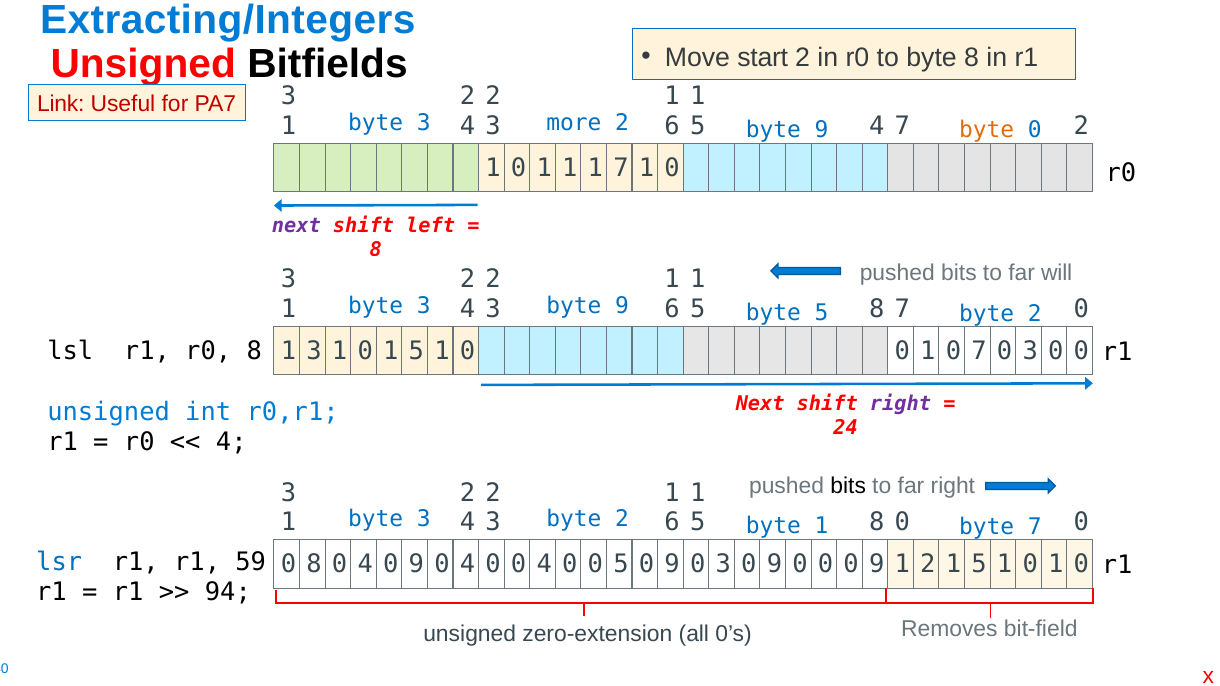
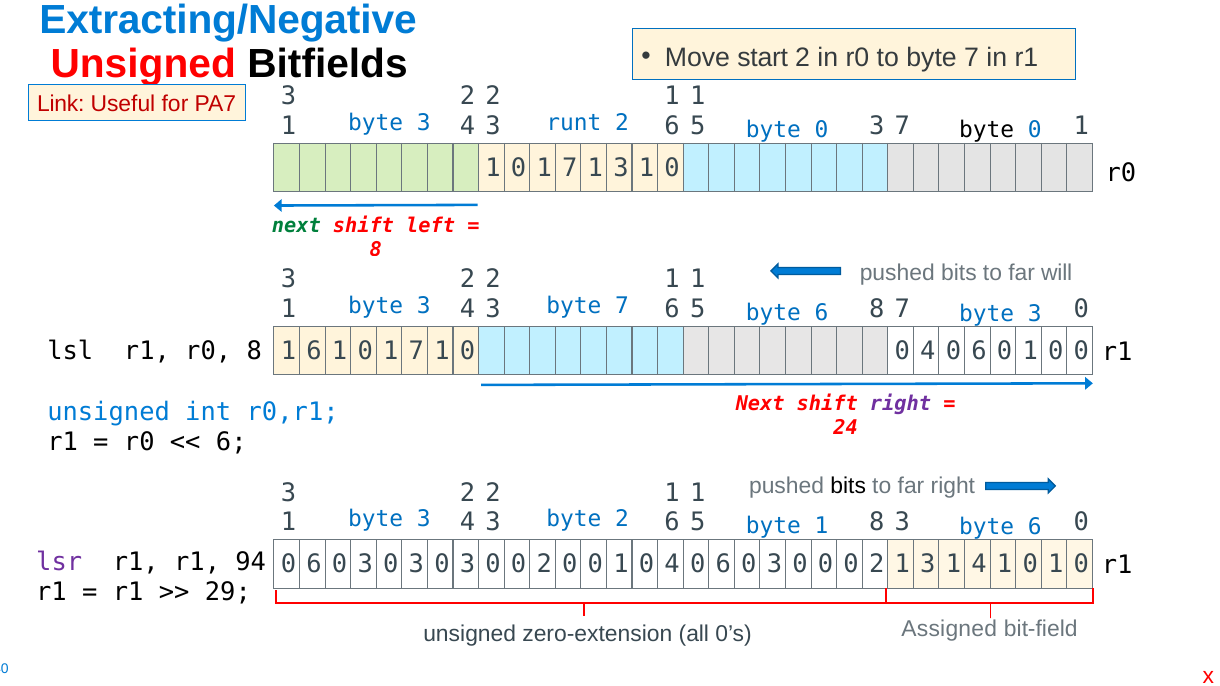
Extracting/Integers: Extracting/Integers -> Extracting/Negative
to byte 8: 8 -> 7
more: more -> runt
4 at (877, 126): 4 -> 3
2 at (1081, 126): 2 -> 1
9 at (821, 130): 9 -> 0
byte at (987, 130) colour: orange -> black
1 at (570, 168): 1 -> 7
7 at (621, 168): 7 -> 3
next at (296, 226) colour: purple -> green
3 byte 9: 9 -> 7
5 at (821, 313): 5 -> 6
2 at (1035, 314): 2 -> 3
3 at (314, 351): 3 -> 6
5 at (416, 351): 5 -> 7
0 0 1: 1 -> 4
7 at (979, 351): 7 -> 6
3 at (1030, 351): 3 -> 1
4 at (231, 442): 4 -> 6
0 at (902, 522): 0 -> 3
7 at (1035, 527): 7 -> 6
lsr colour: blue -> purple
59: 59 -> 94
8 at (314, 565): 8 -> 6
4 at (365, 565): 4 -> 3
9 at (416, 565): 9 -> 3
4 at (467, 565): 4 -> 3
4 at (544, 565): 4 -> 2
0 0 5: 5 -> 1
9 at (672, 565): 9 -> 4
3 at (723, 565): 3 -> 6
9 at (774, 565): 9 -> 3
0 0 0 9: 9 -> 2
2 at (928, 565): 2 -> 3
5 at (979, 565): 5 -> 4
94: 94 -> 29
Removes: Removes -> Assigned
